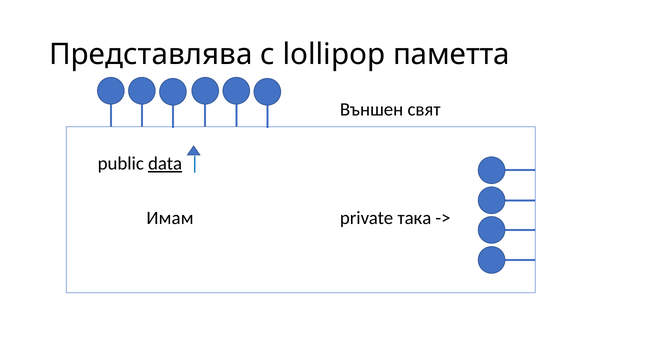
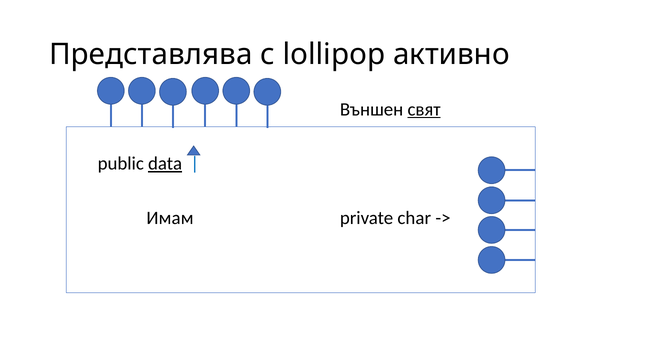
паметта: паметта -> активно
свят underline: none -> present
така: така -> char
